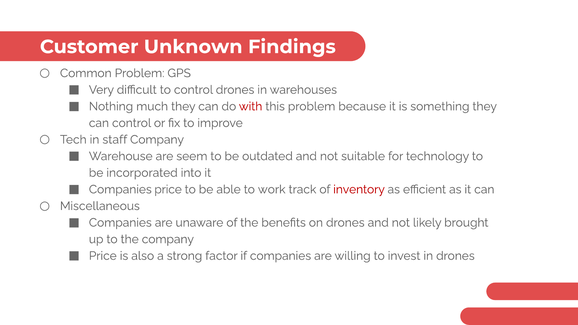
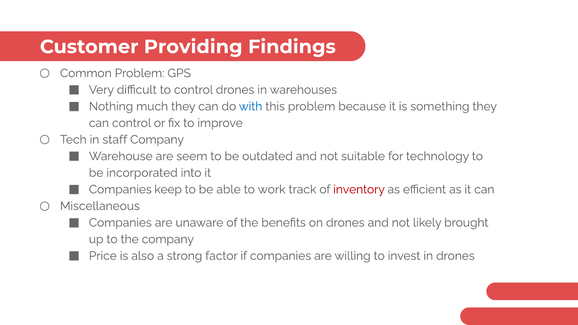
Unknown: Unknown -> Providing
with colour: red -> blue
Companies price: price -> keep
